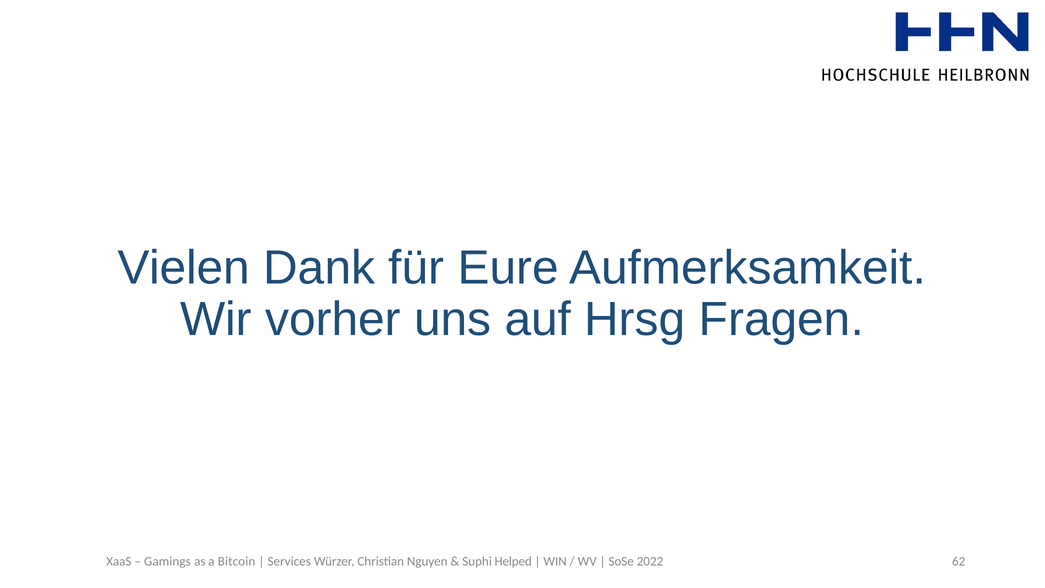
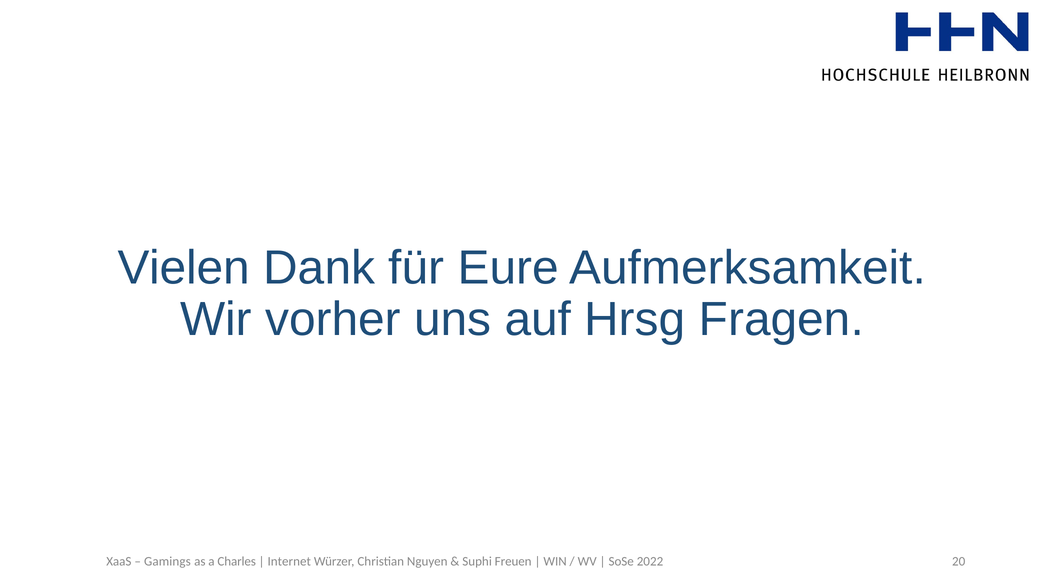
Bitcoin: Bitcoin -> Charles
Services: Services -> Internet
Helped: Helped -> Freuen
62: 62 -> 20
